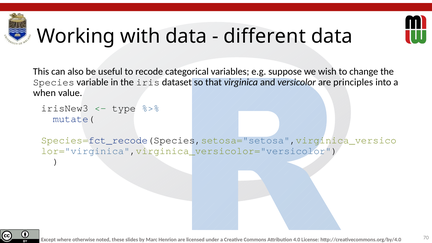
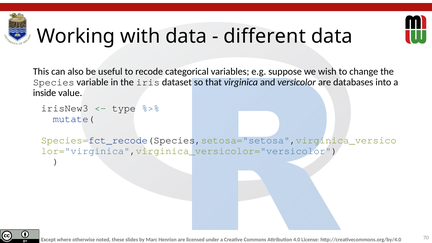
principles: principles -> databases
when: when -> inside
